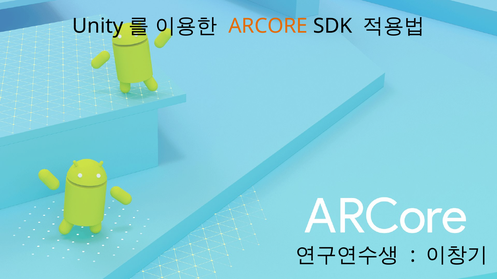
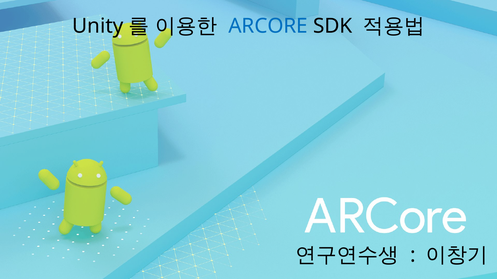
ARCORE colour: orange -> blue
